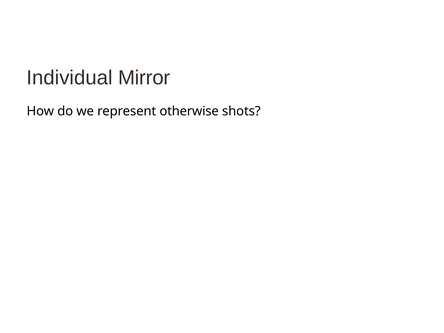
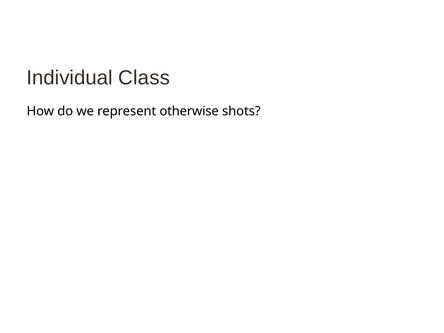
Mirror: Mirror -> Class
